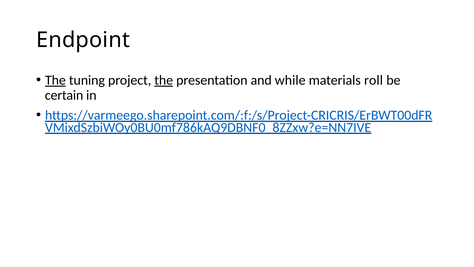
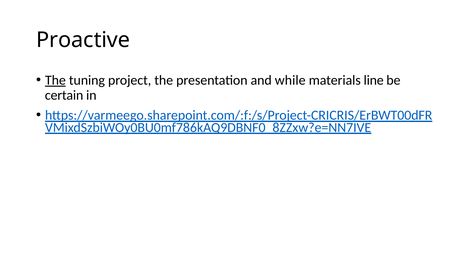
Endpoint: Endpoint -> Proactive
the at (164, 80) underline: present -> none
roll: roll -> line
